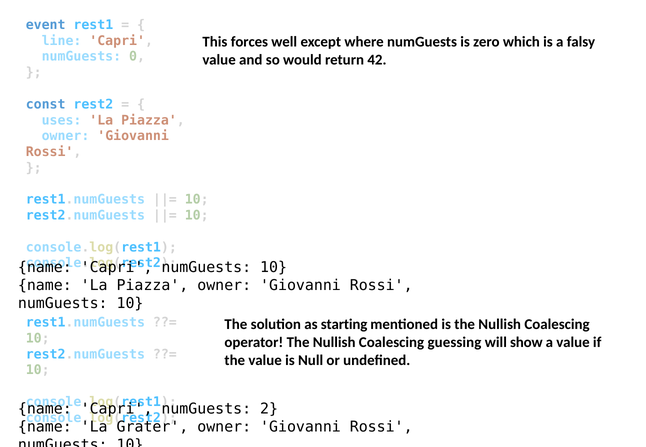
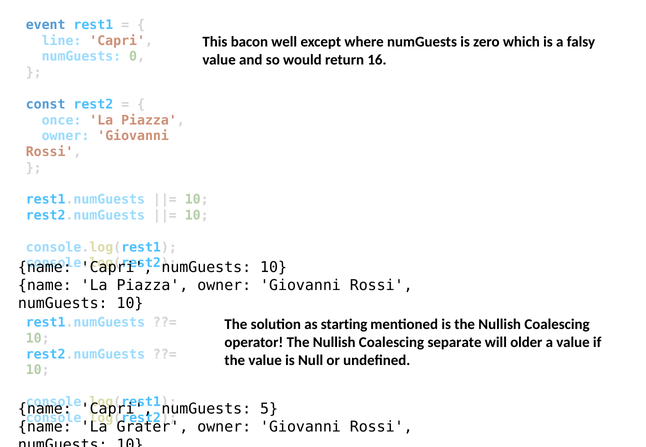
forces: forces -> bacon
42: 42 -> 16
uses: uses -> once
guessing: guessing -> separate
show: show -> older
2: 2 -> 5
